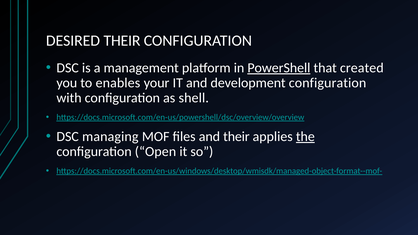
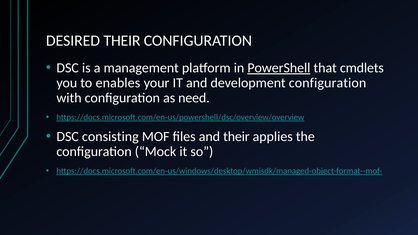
created: created -> cmdlets
shell: shell -> need
managing: managing -> consisting
the underline: present -> none
Open: Open -> Mock
